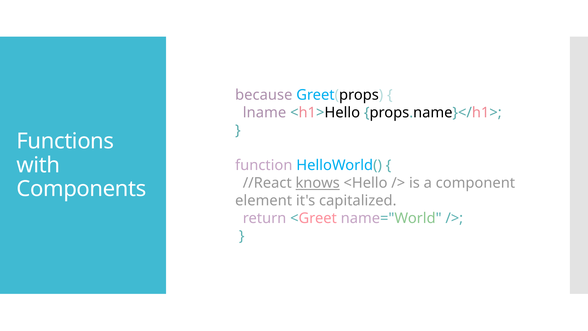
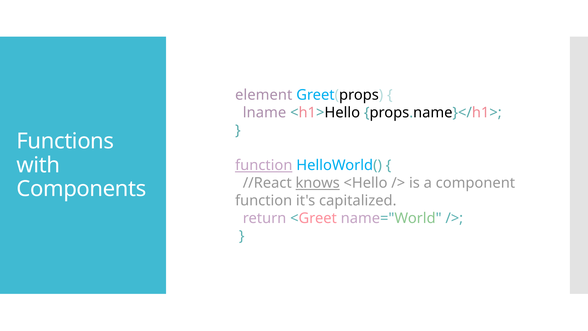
because: because -> element
function at (264, 165) underline: none -> present
element at (264, 201): element -> function
